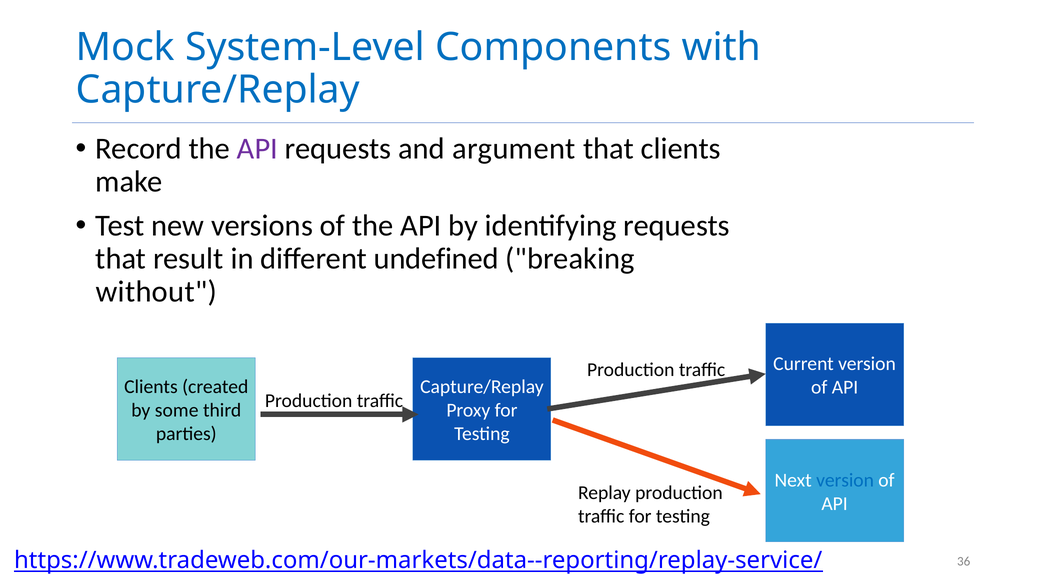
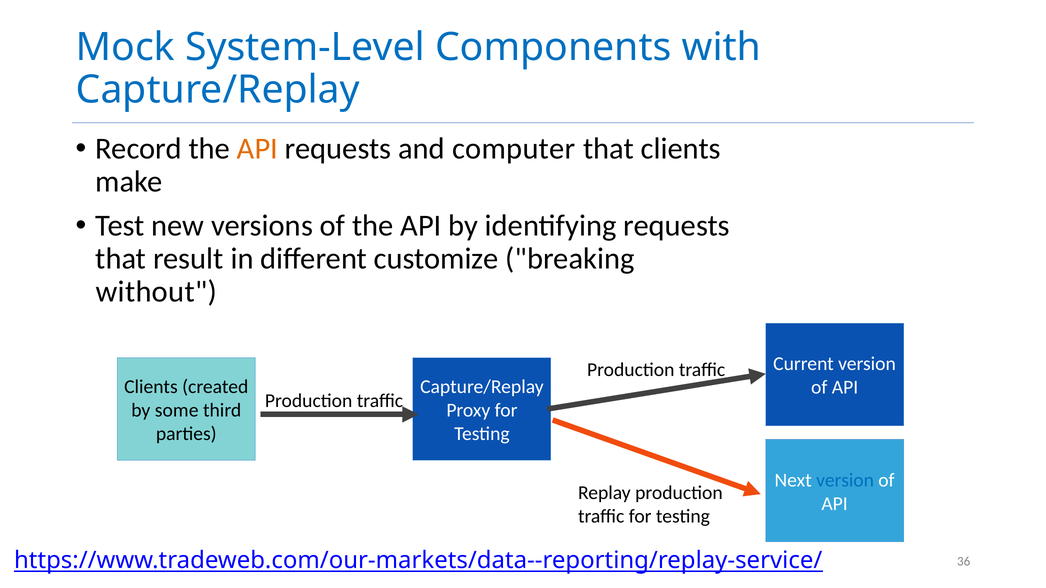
API at (257, 149) colour: purple -> orange
argument: argument -> computer
undefined: undefined -> customize
